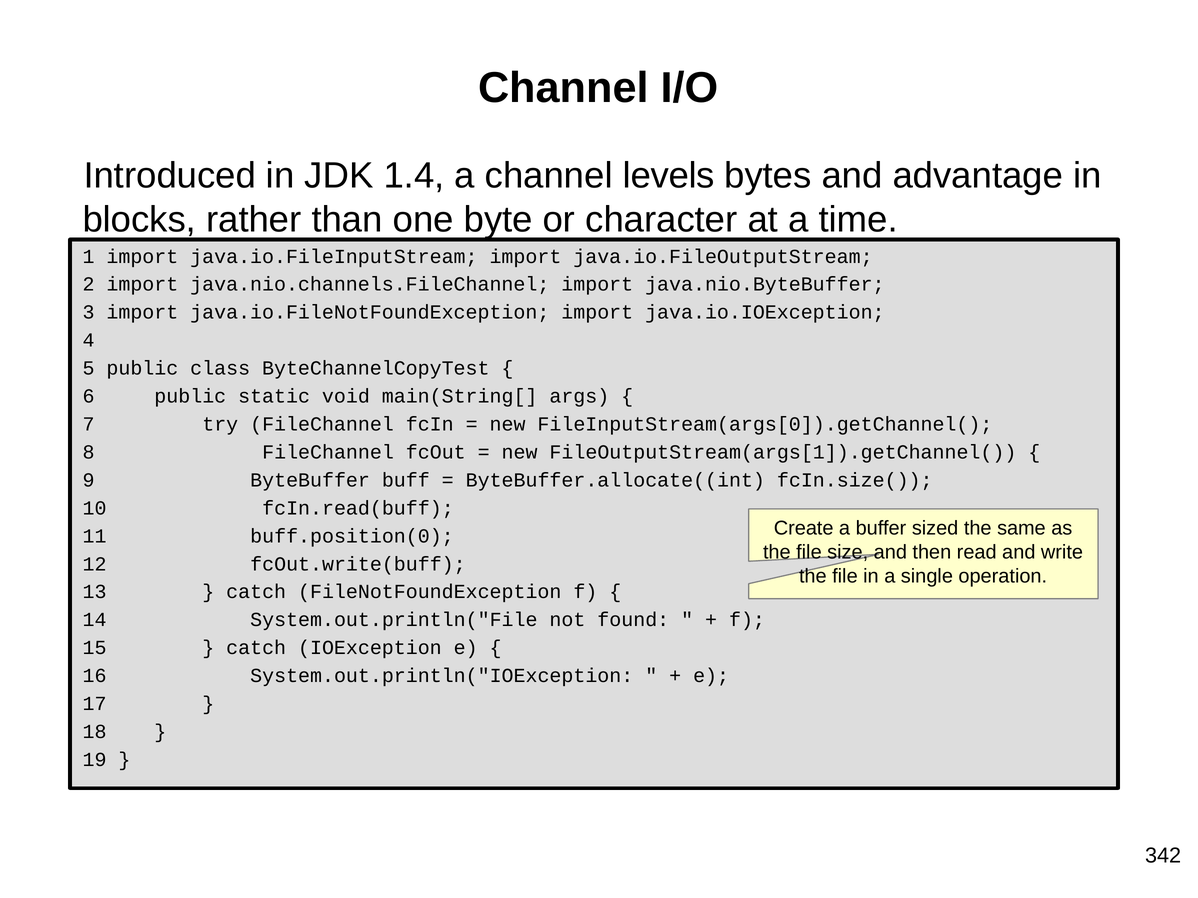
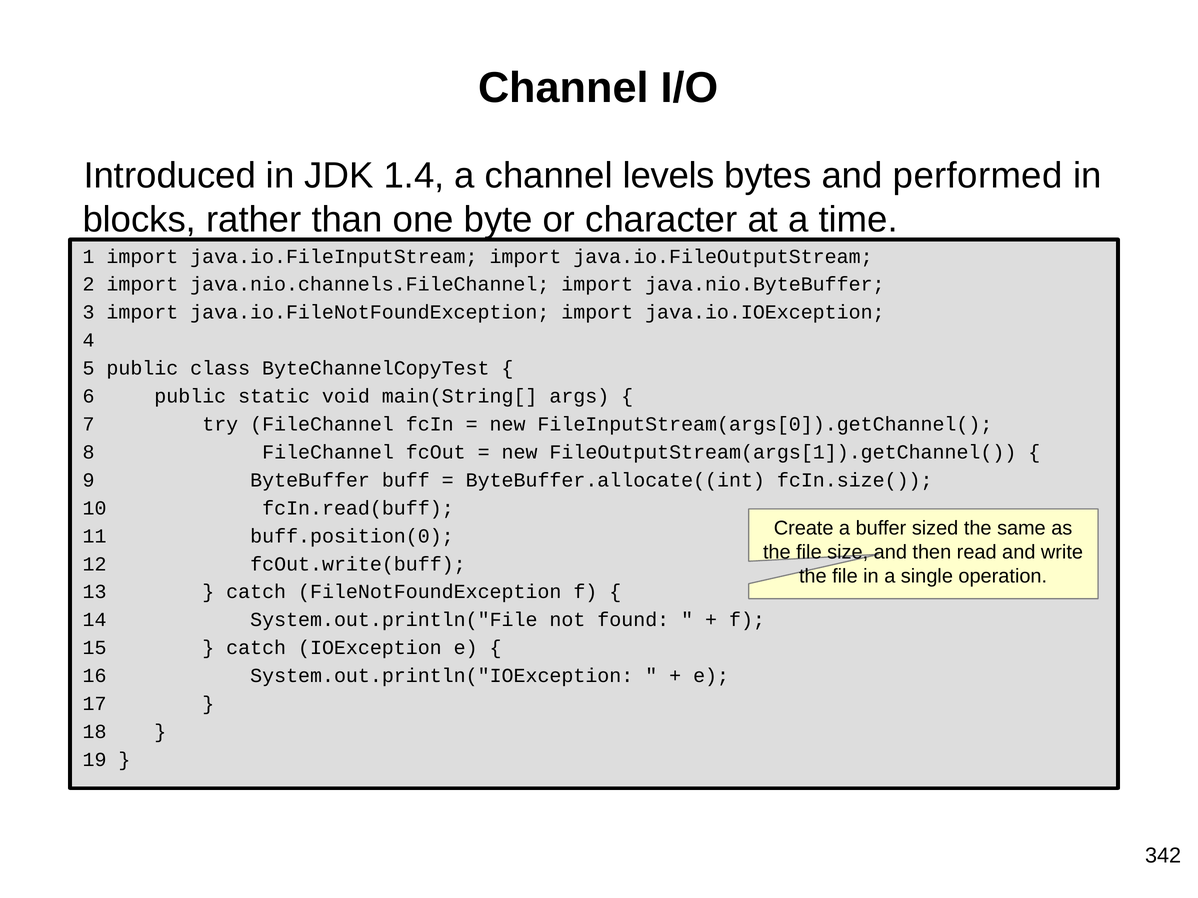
advantage: advantage -> performed
